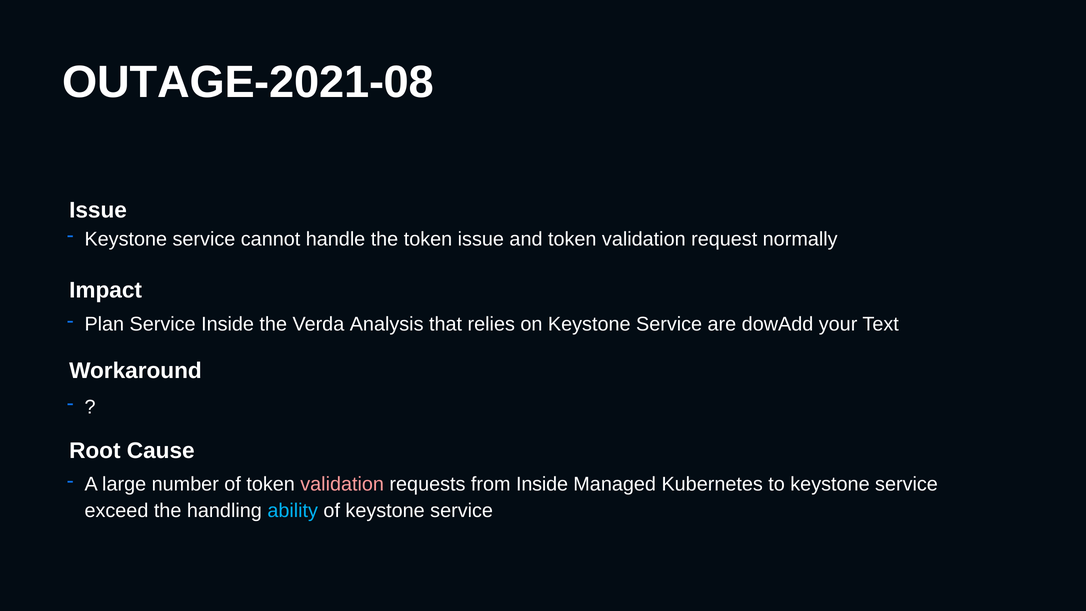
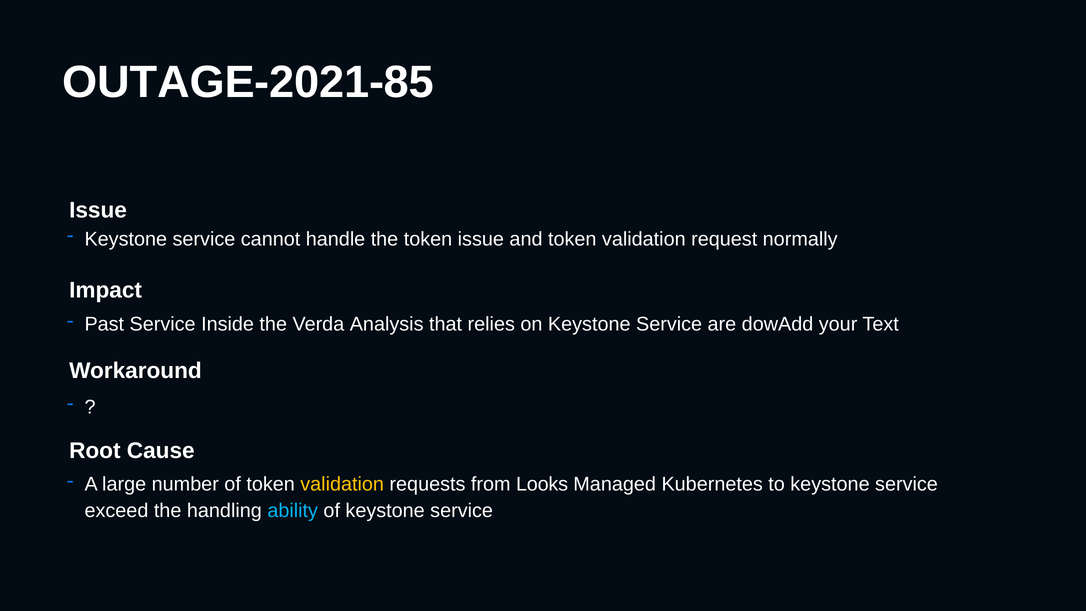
OUTAGE-2021-08: OUTAGE-2021-08 -> OUTAGE-2021-85
Plan: Plan -> Past
validation at (342, 484) colour: pink -> yellow
from Inside: Inside -> Looks
